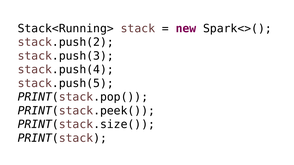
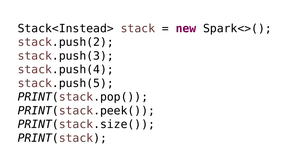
Stack<Running>: Stack<Running> -> Stack<Instead>
